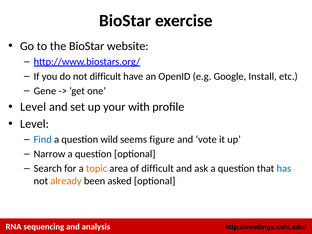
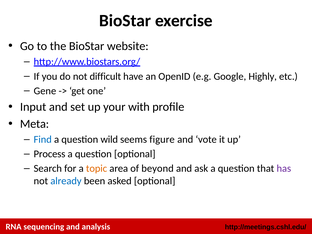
Install: Install -> Highly
Level at (33, 107): Level -> Input
Level at (34, 124): Level -> Meta
Narrow: Narrow -> Process
of difficult: difficult -> beyond
has colour: blue -> purple
already colour: orange -> blue
